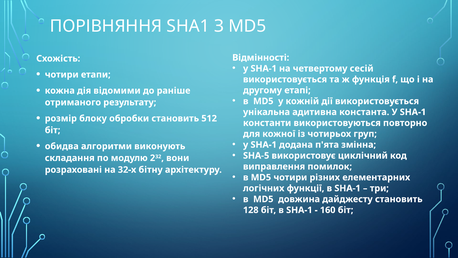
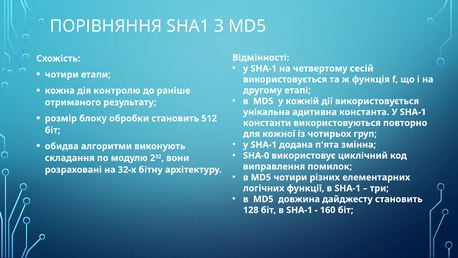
відомими: відомими -> контролю
SHA-5: SHA-5 -> SHA-0
